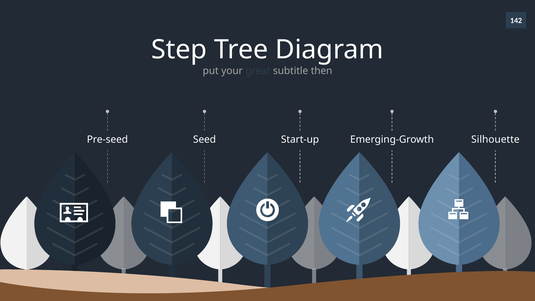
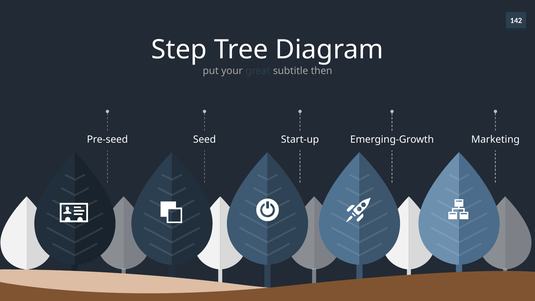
Silhouette: Silhouette -> Marketing
